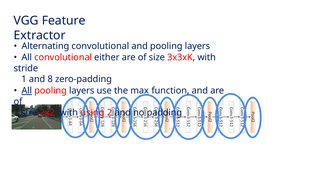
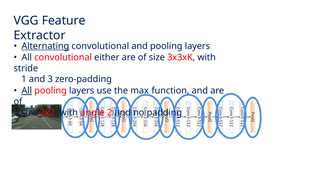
Alternating underline: none -> present
8: 8 -> 3
using: using -> angle
